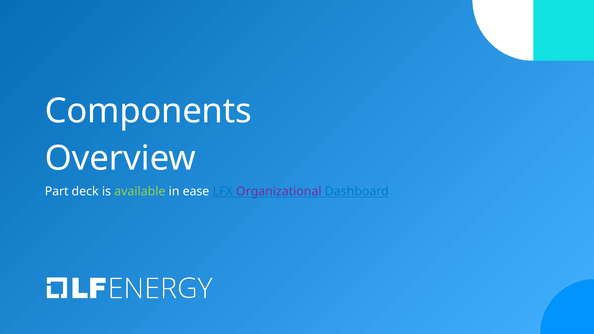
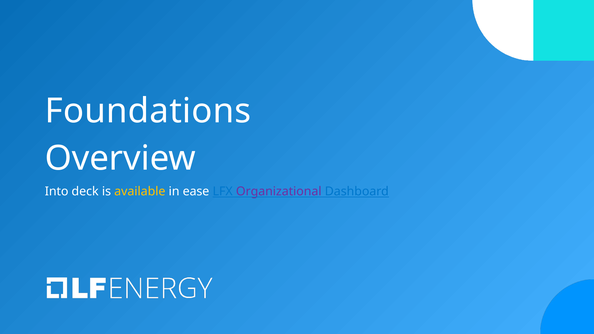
Components: Components -> Foundations
Part: Part -> Into
available colour: light green -> yellow
